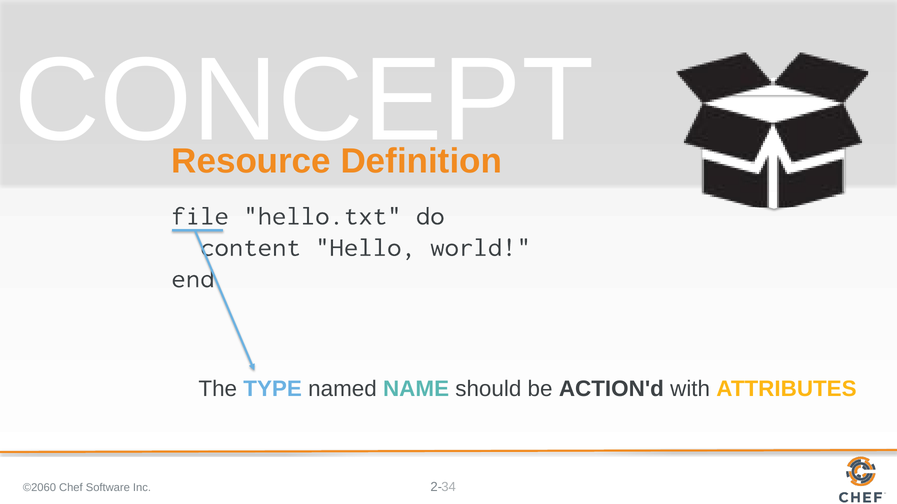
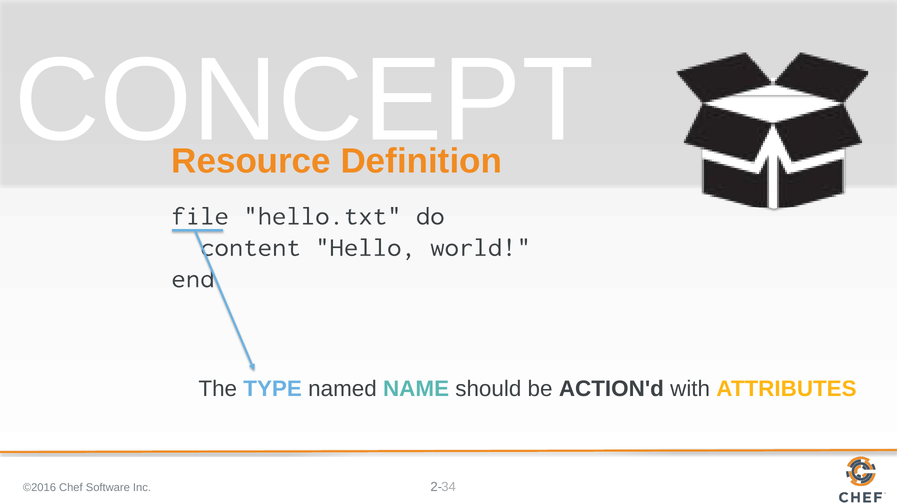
©2060: ©2060 -> ©2016
